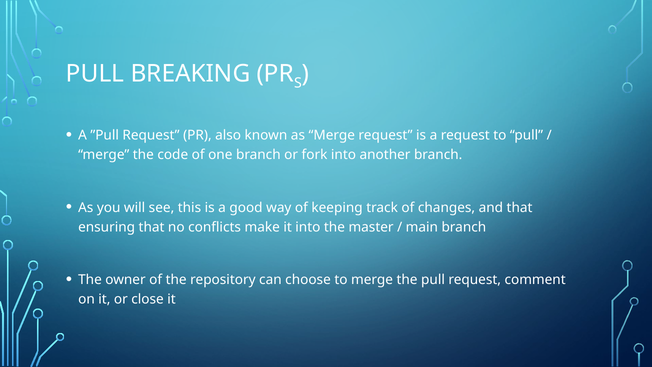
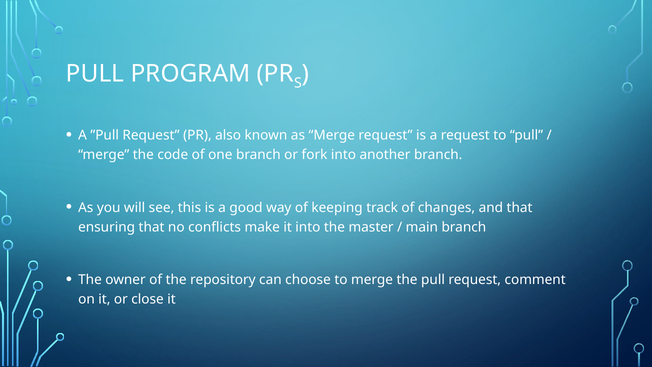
BREAKING: BREAKING -> PROGRAM
